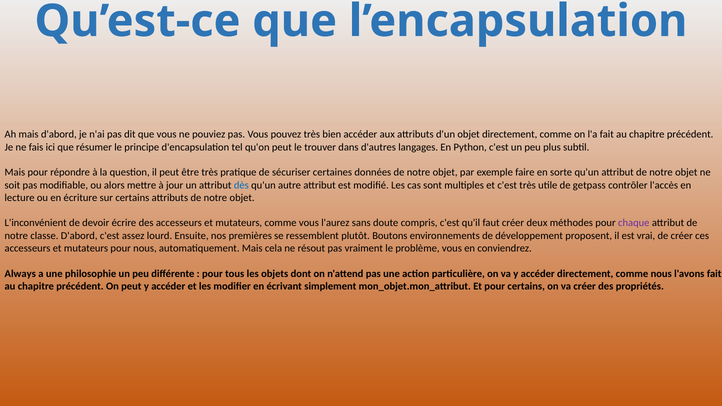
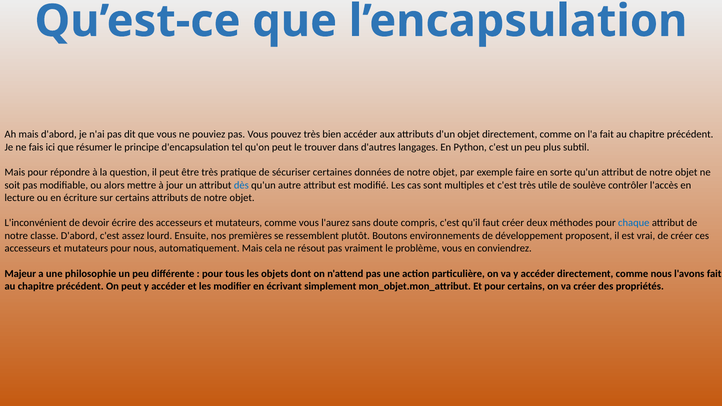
getpass: getpass -> soulève
chaque colour: purple -> blue
Always: Always -> Majeur
